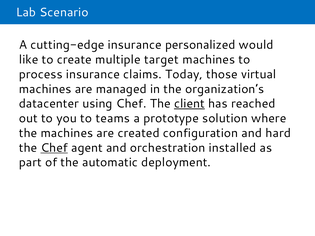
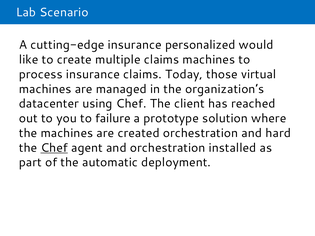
multiple target: target -> claims
client underline: present -> none
teams: teams -> failure
created configuration: configuration -> orchestration
